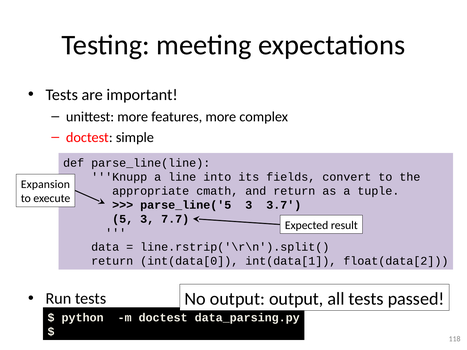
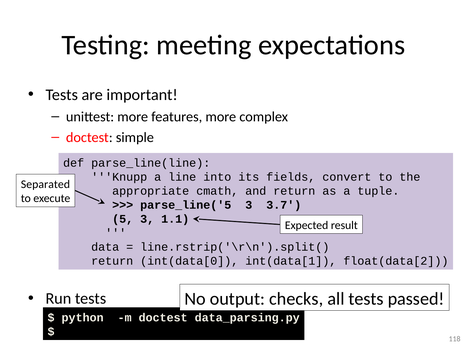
Expansion: Expansion -> Separated
7.7: 7.7 -> 1.1
output output: output -> checks
